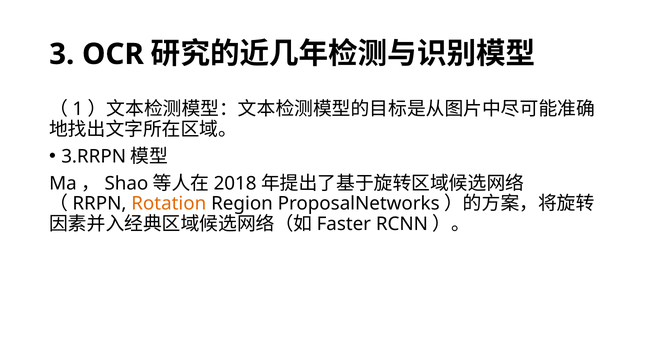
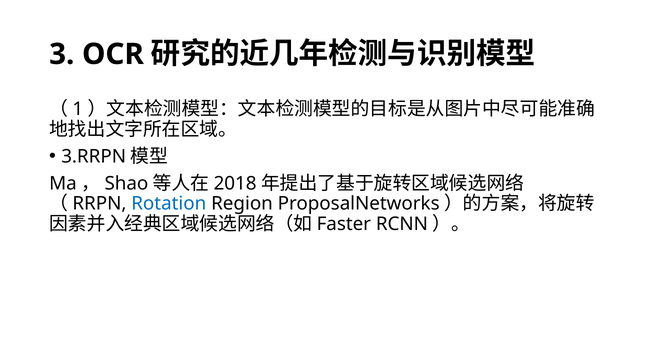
Rotation colour: orange -> blue
